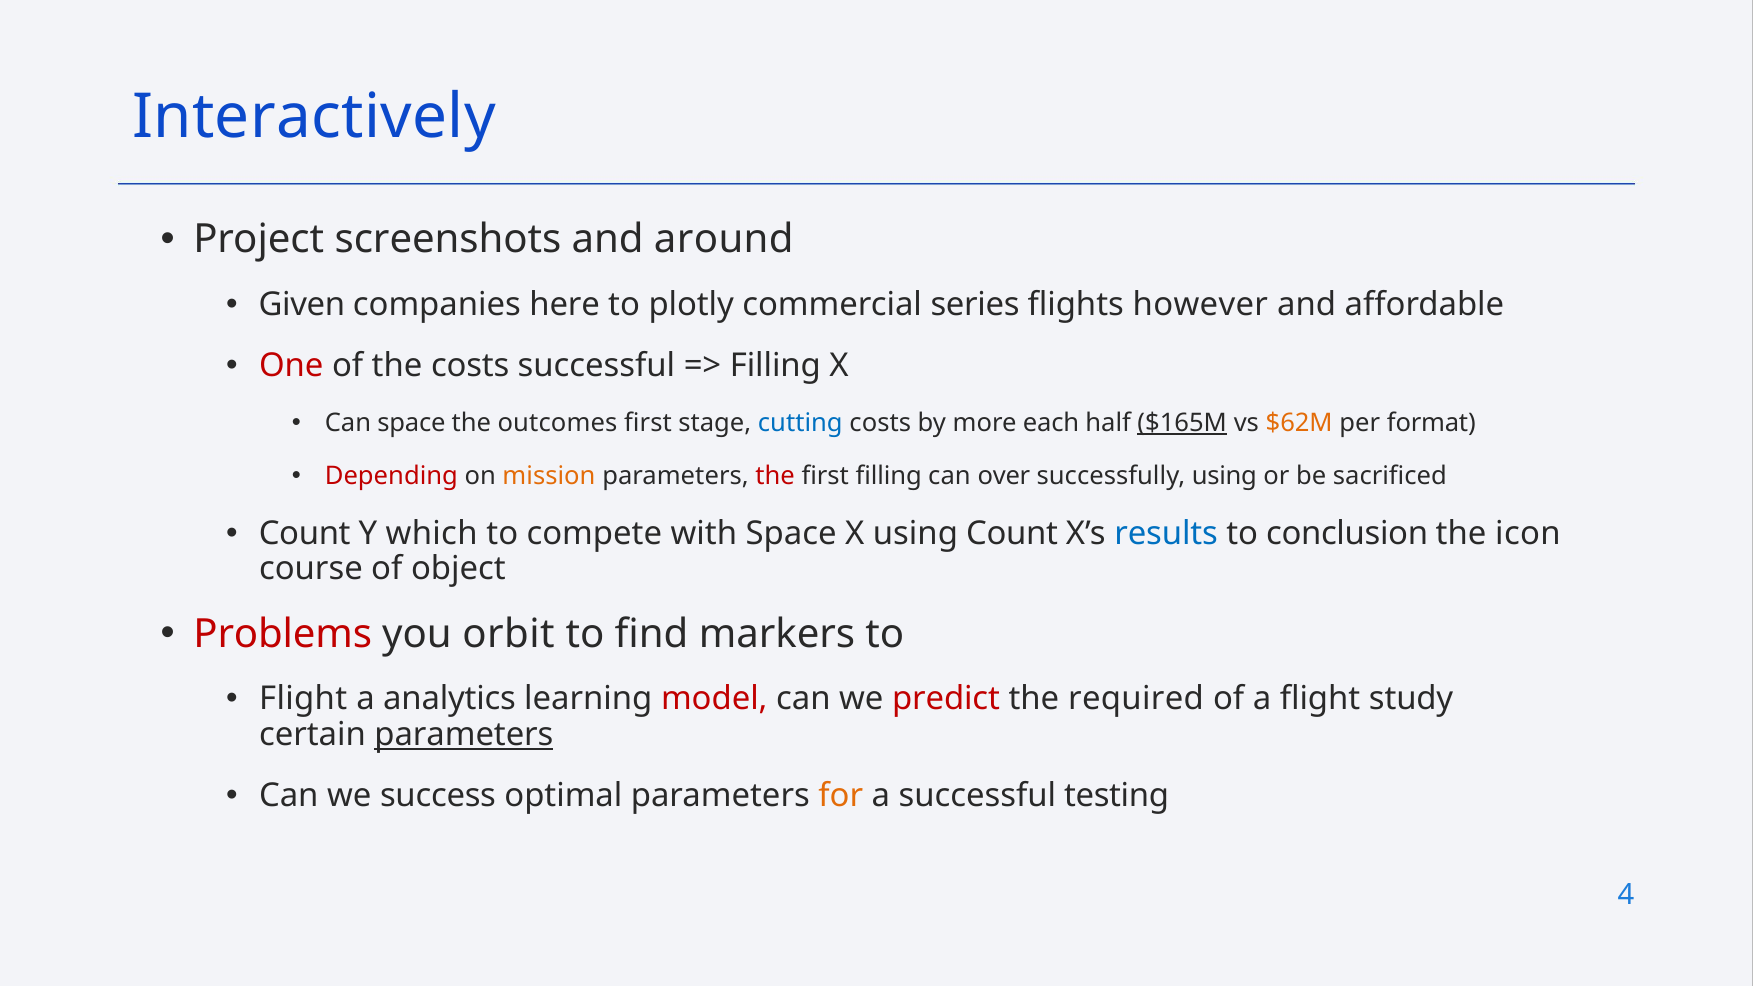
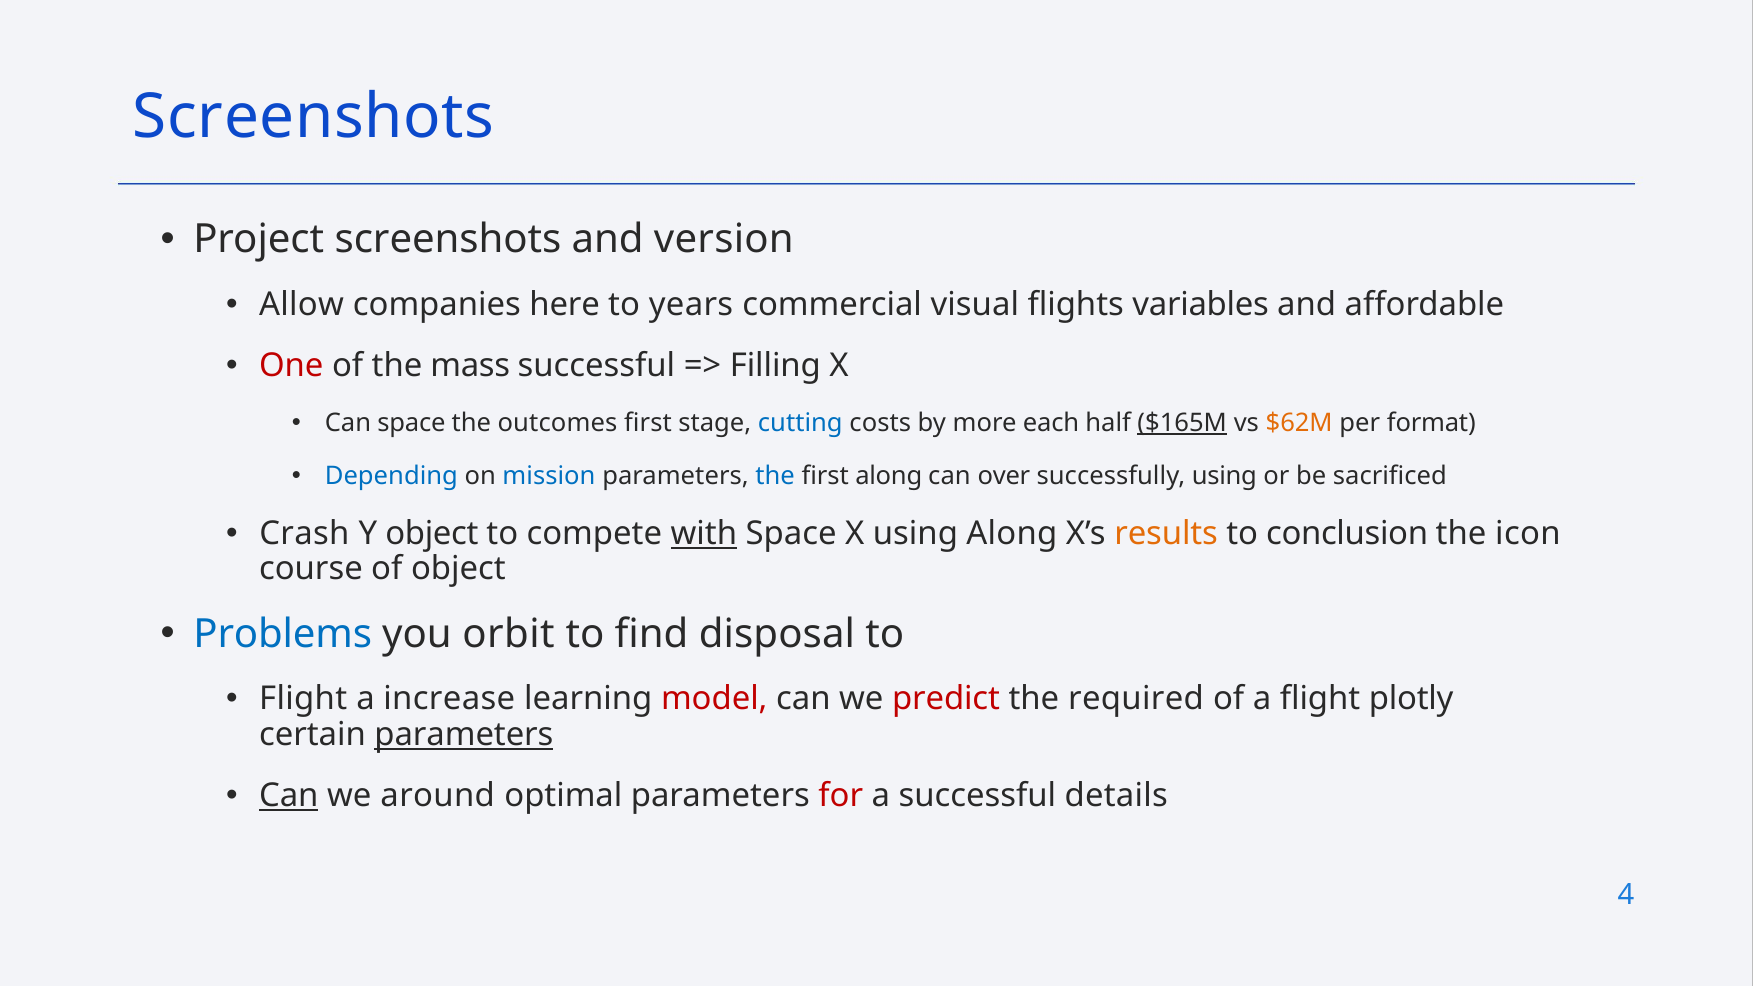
Interactively at (314, 117): Interactively -> Screenshots
around: around -> version
Given: Given -> Allow
plotly: plotly -> years
series: series -> visual
however: however -> variables
the costs: costs -> mass
Depending colour: red -> blue
mission colour: orange -> blue
the at (775, 476) colour: red -> blue
first filling: filling -> along
Count at (305, 533): Count -> Crash
Y which: which -> object
with underline: none -> present
using Count: Count -> Along
results colour: blue -> orange
Problems colour: red -> blue
markers: markers -> disposal
analytics: analytics -> increase
study: study -> plotly
Can at (289, 796) underline: none -> present
success: success -> around
for colour: orange -> red
testing: testing -> details
